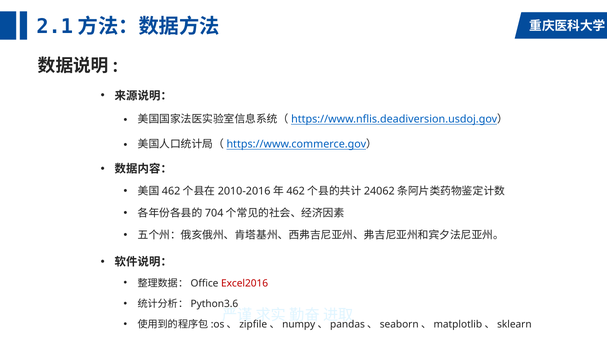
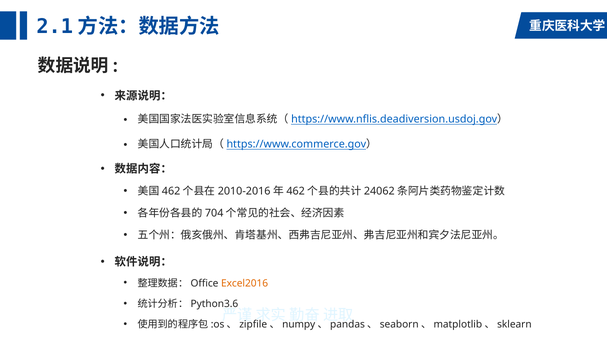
Excel2016 colour: red -> orange
